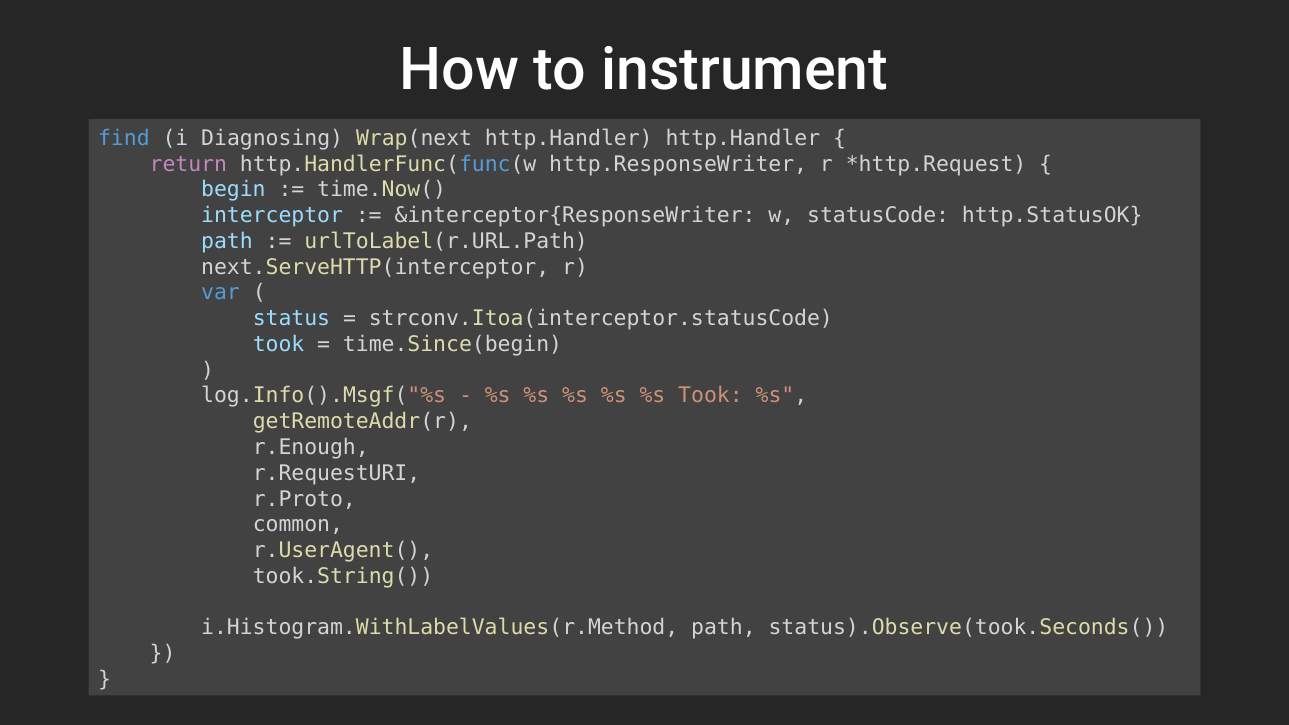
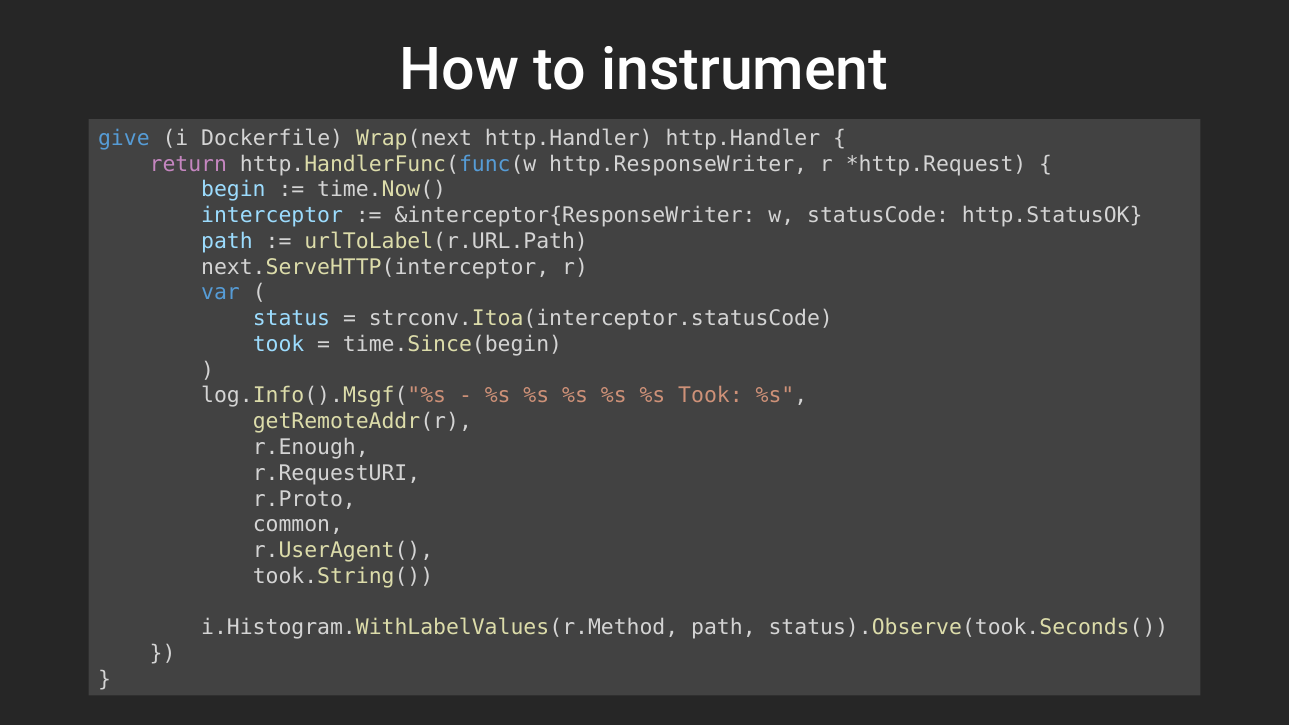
find: find -> give
Diagnosing: Diagnosing -> Dockerfile
